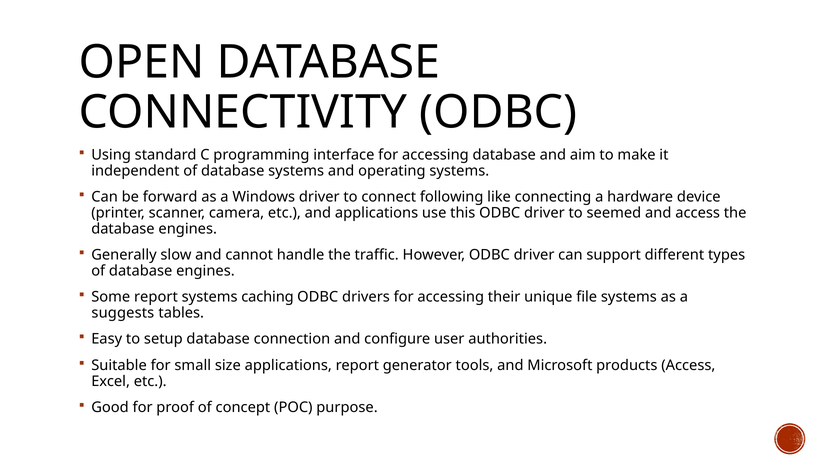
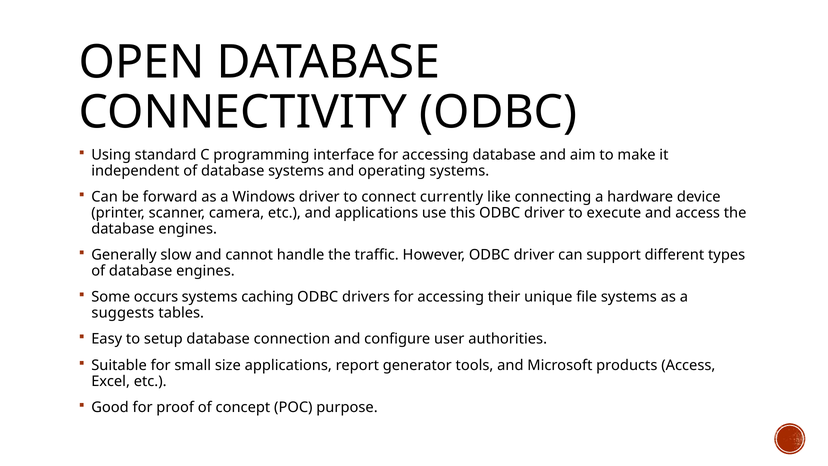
following: following -> currently
seemed: seemed -> execute
Some report: report -> occurs
